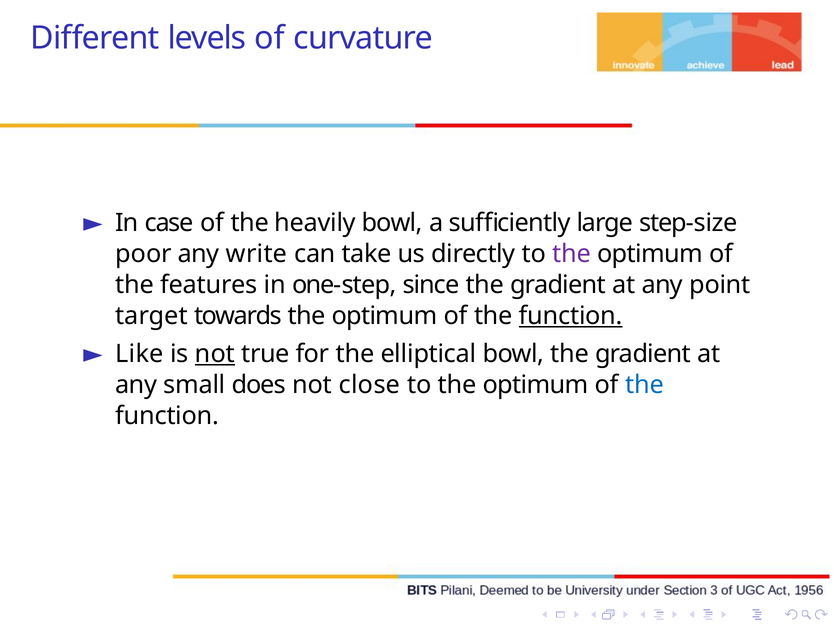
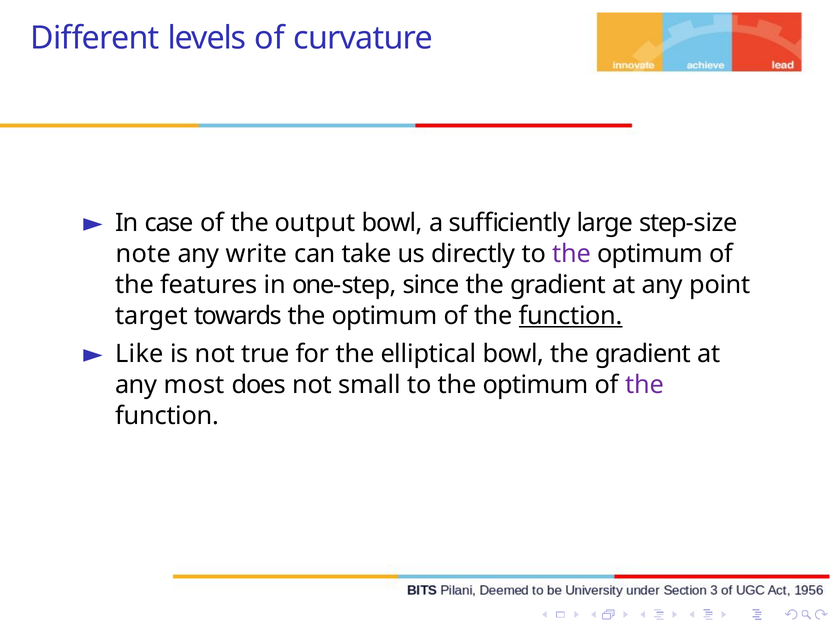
heavily: heavily -> output
poor: poor -> note
not at (215, 354) underline: present -> none
small: small -> most
close: close -> small
the at (645, 385) colour: blue -> purple
